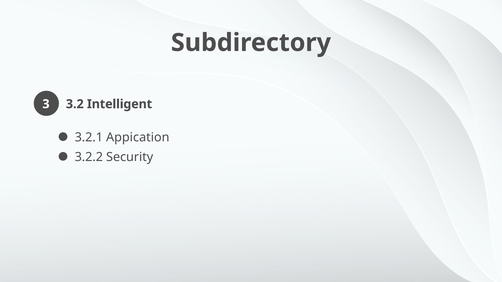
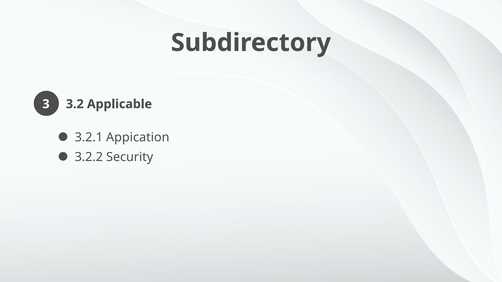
Intelligent: Intelligent -> Applicable
